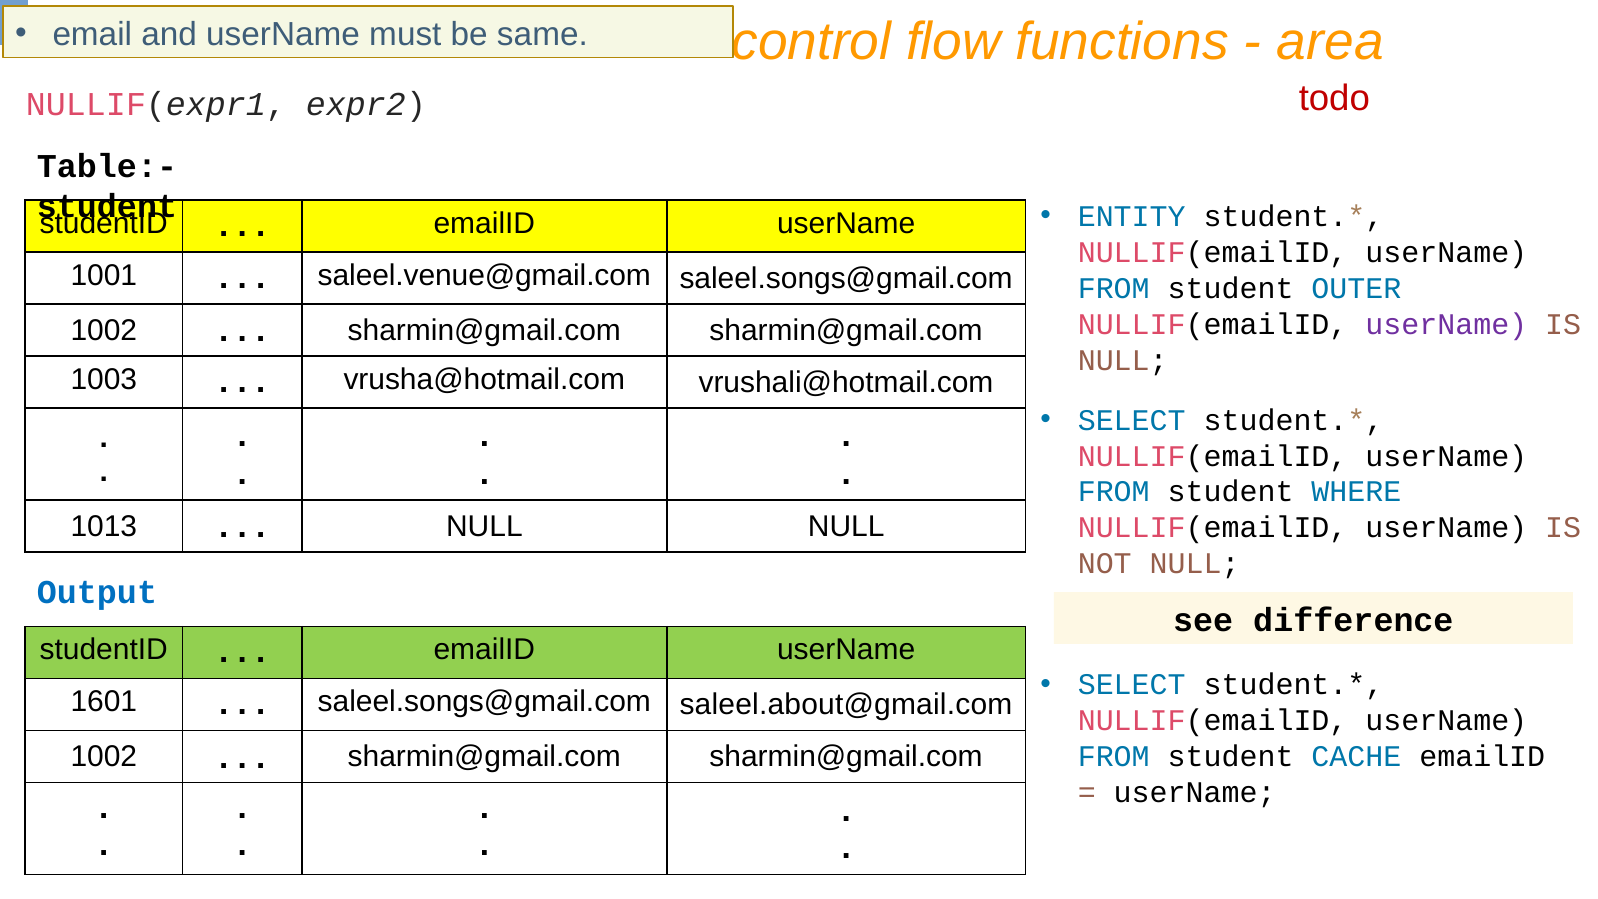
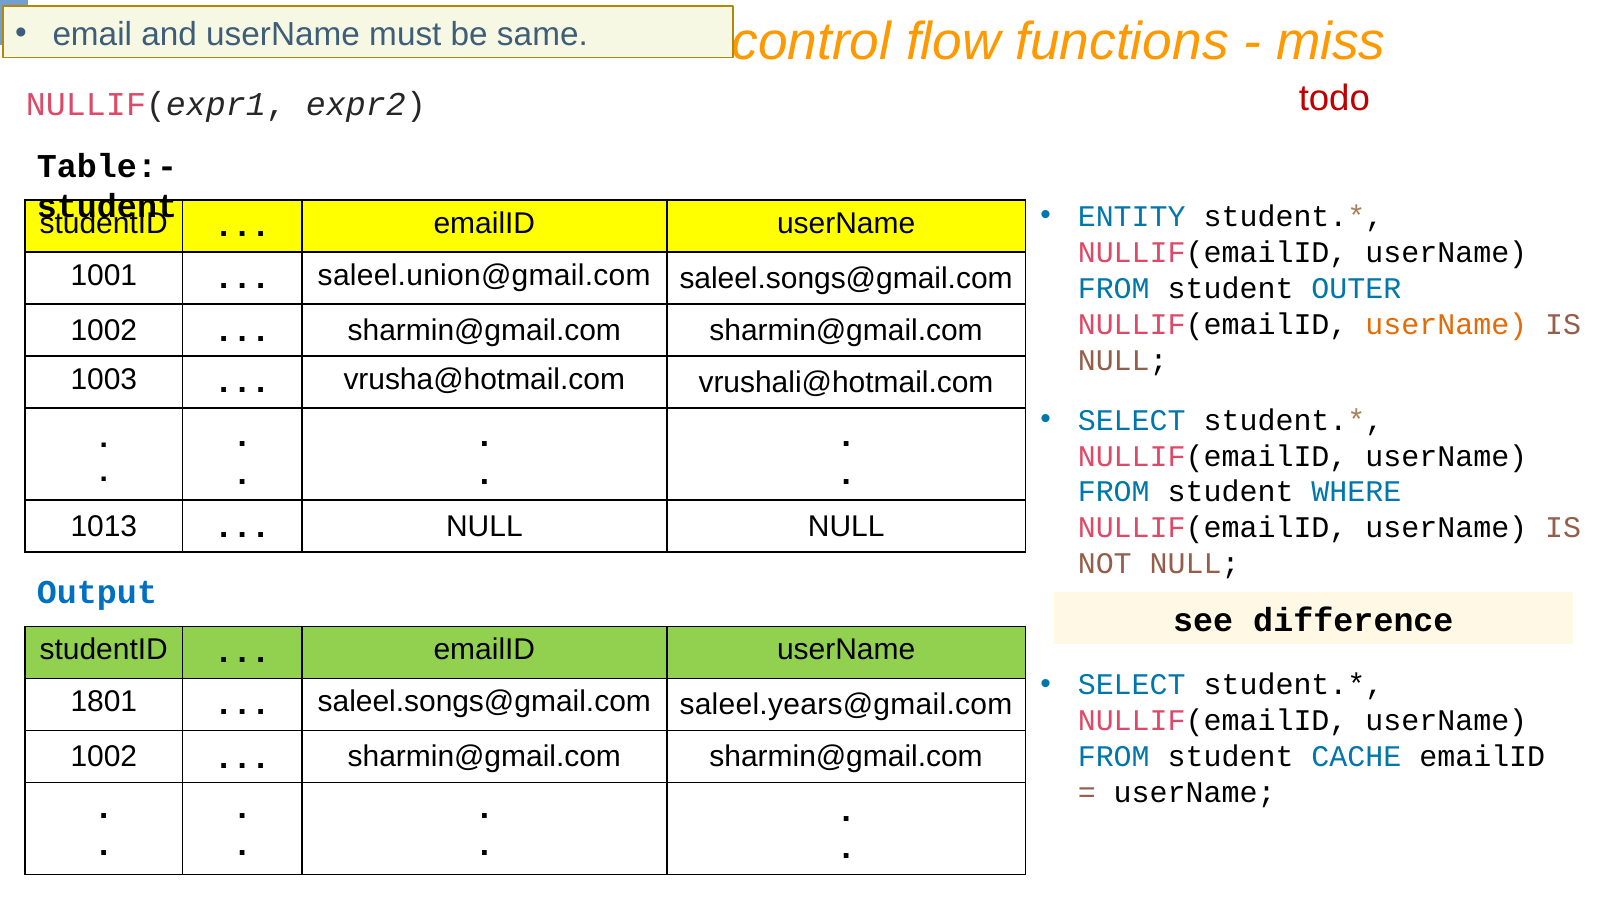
area: area -> miss
saleel.venue@gmail.com: saleel.venue@gmail.com -> saleel.union@gmail.com
userName at (1446, 324) colour: purple -> orange
1601: 1601 -> 1801
saleel.about@gmail.com: saleel.about@gmail.com -> saleel.years@gmail.com
